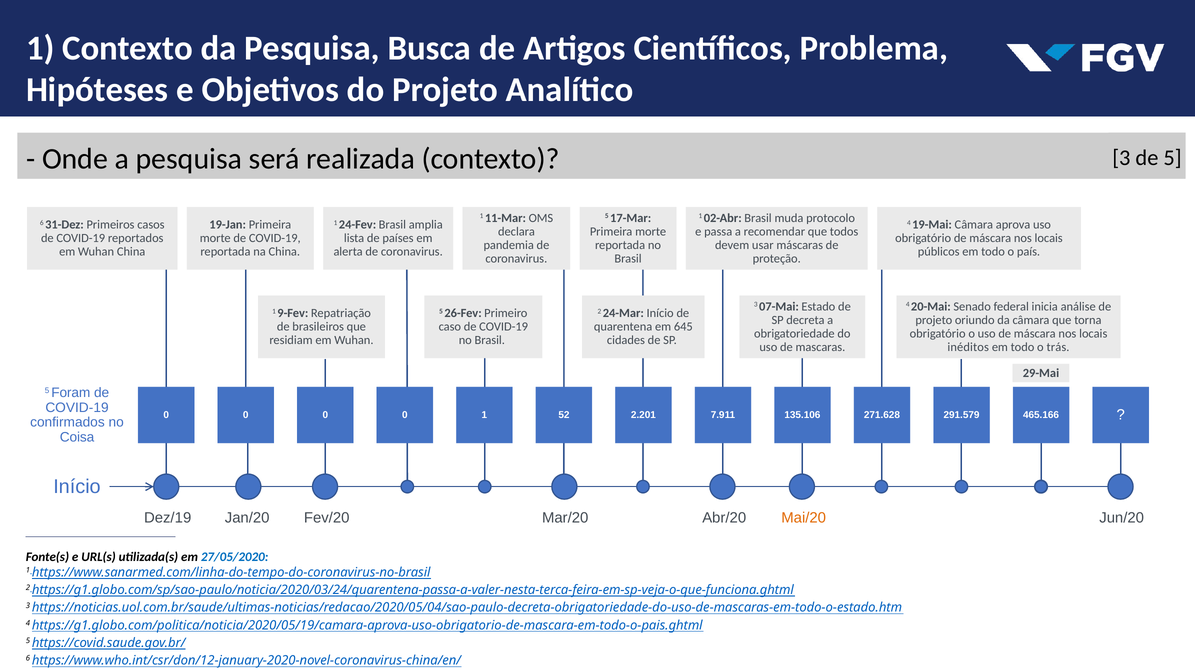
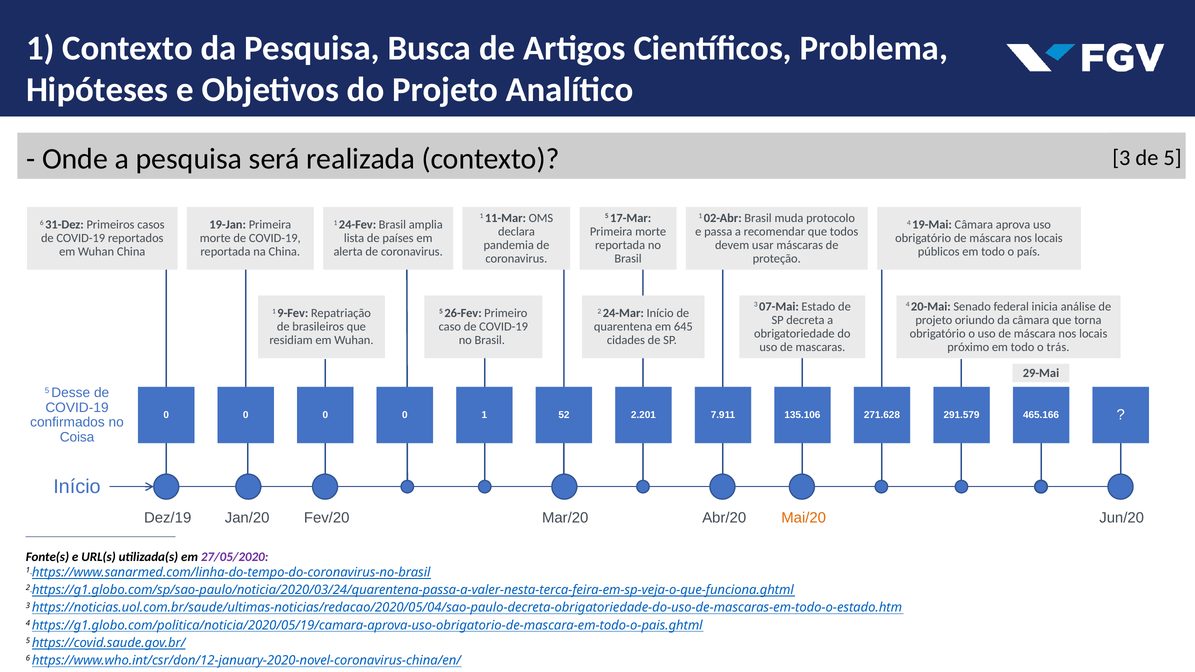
inéditos: inéditos -> próximo
Foram: Foram -> Desse
27/05/2020 colour: blue -> purple
